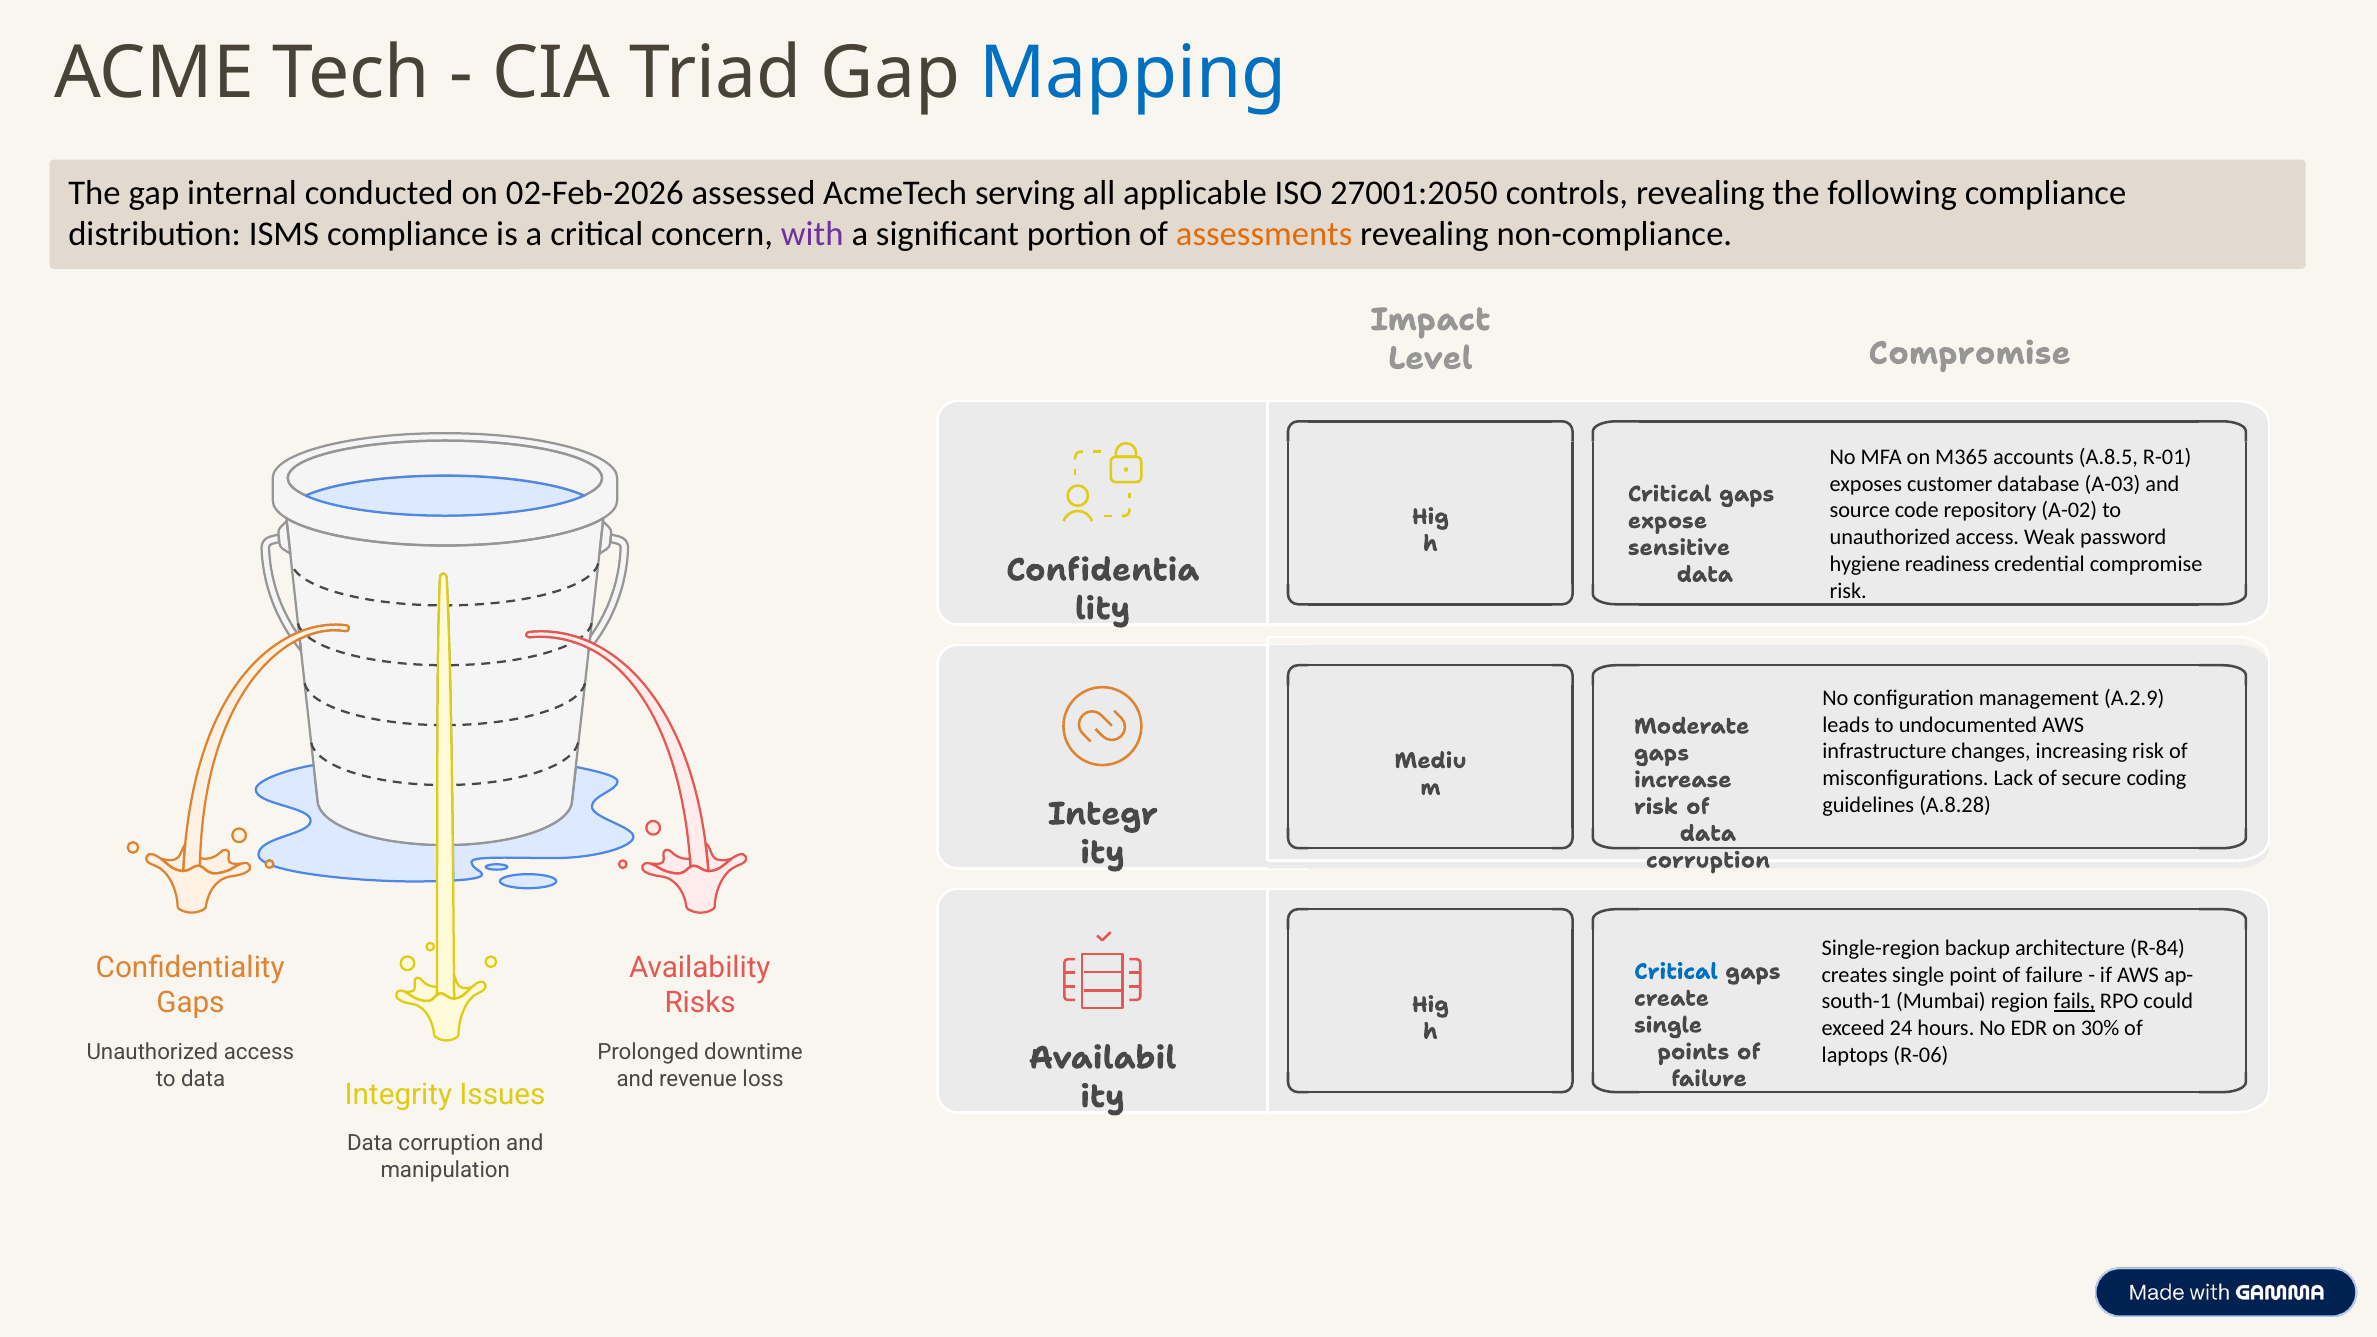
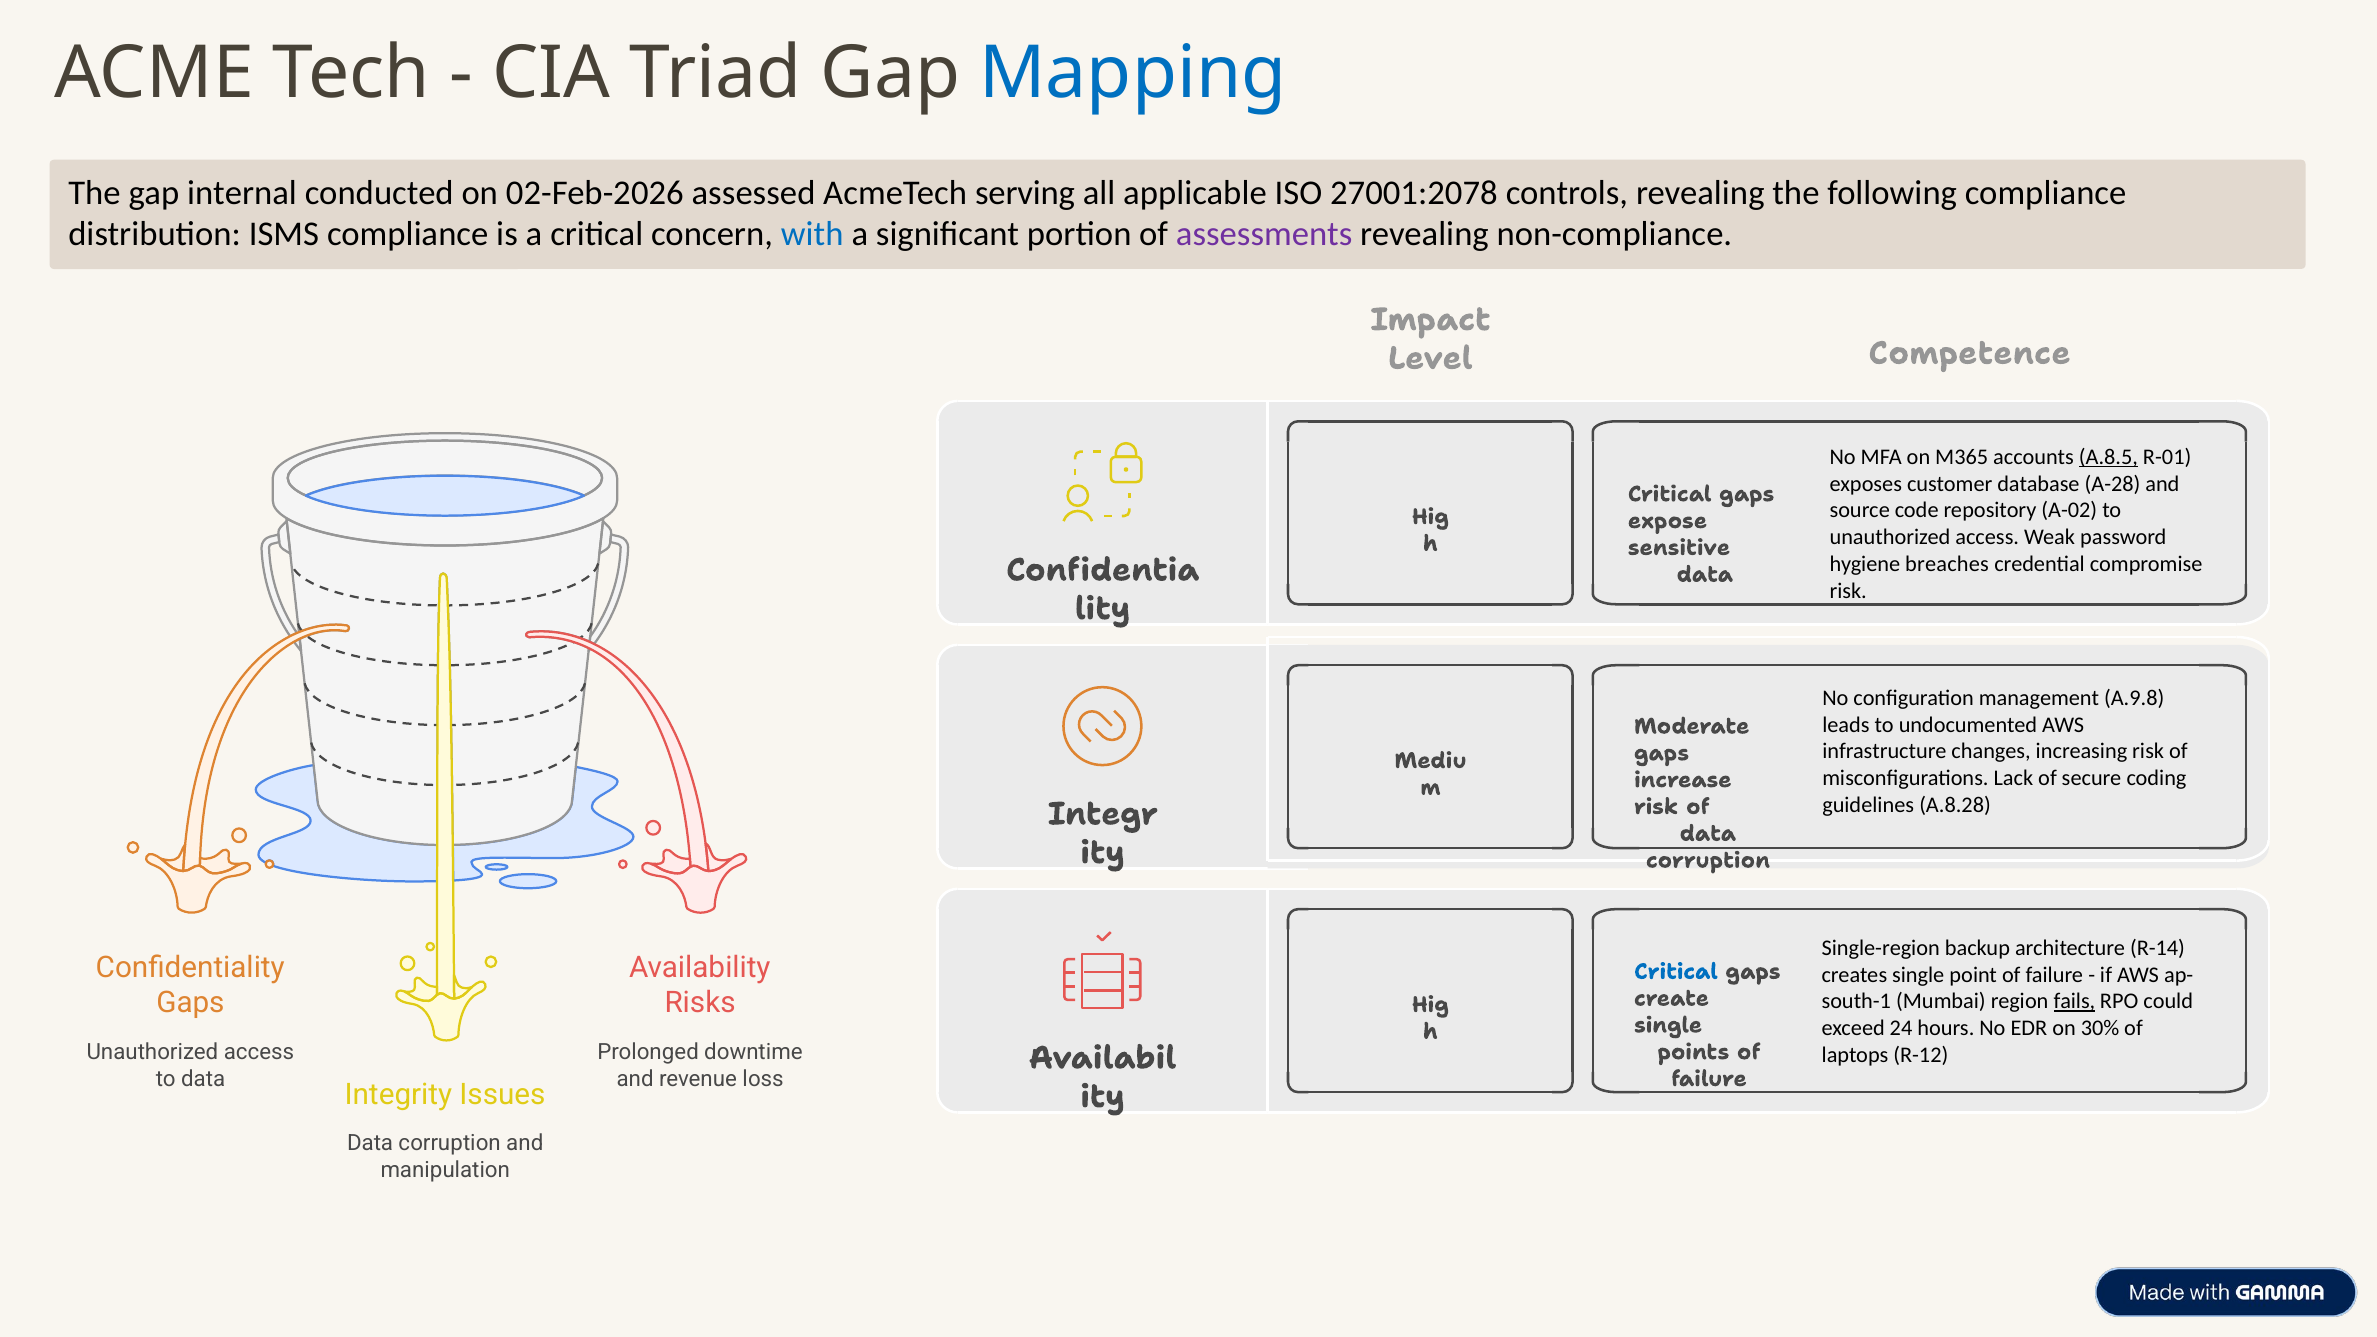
27001:2050: 27001:2050 -> 27001:2078
with colour: purple -> blue
assessments colour: orange -> purple
Compromise at (1970, 353): Compromise -> Competence
A.8.5 underline: none -> present
A-03: A-03 -> A-28
readiness: readiness -> breaches
A.2.9: A.2.9 -> A.9.8
R-84: R-84 -> R-14
R-06: R-06 -> R-12
